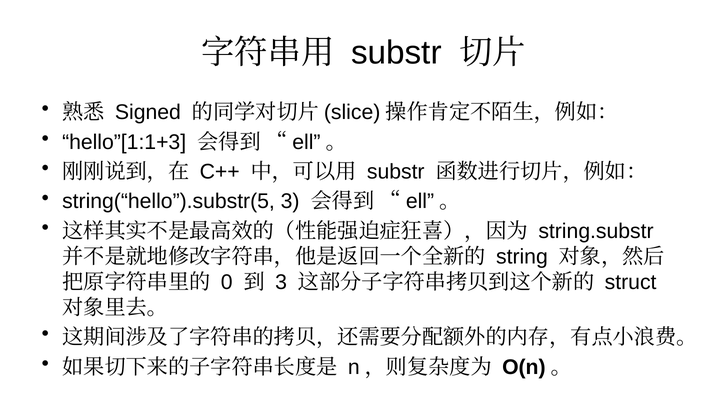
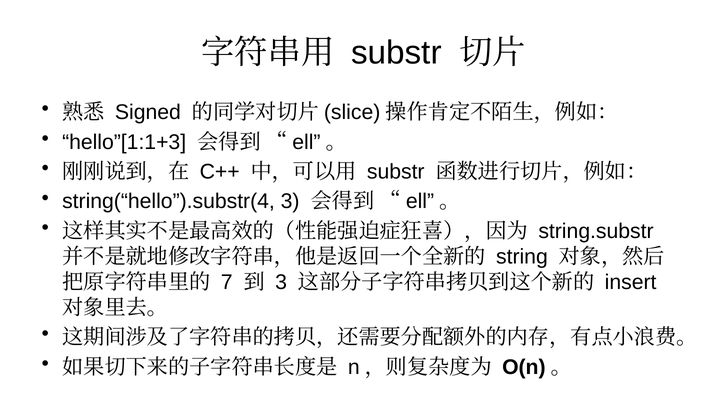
string(“hello”).substr(5: string(“hello”).substr(5 -> string(“hello”).substr(4
0: 0 -> 7
struct: struct -> insert
